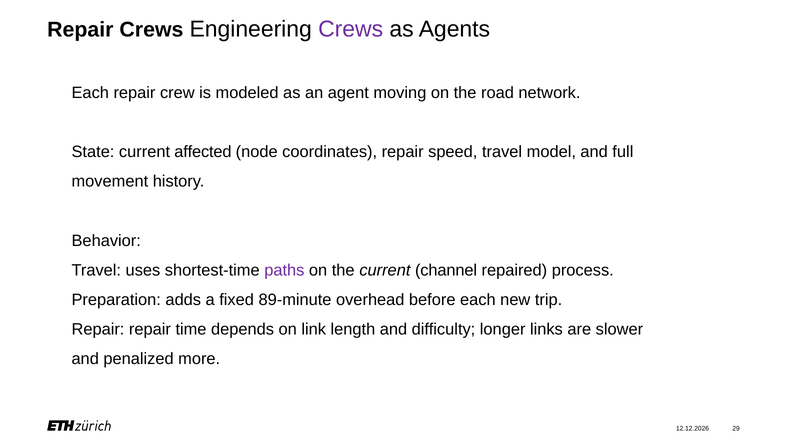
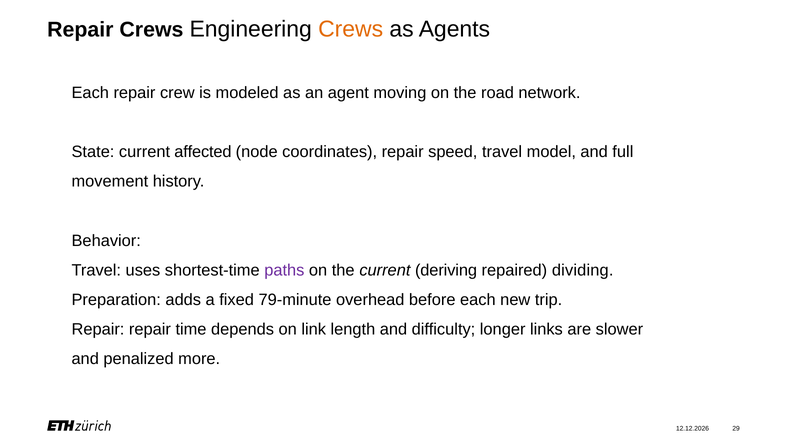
Crews at (351, 29) colour: purple -> orange
channel: channel -> deriving
process: process -> dividing
89-minute: 89-minute -> 79-minute
